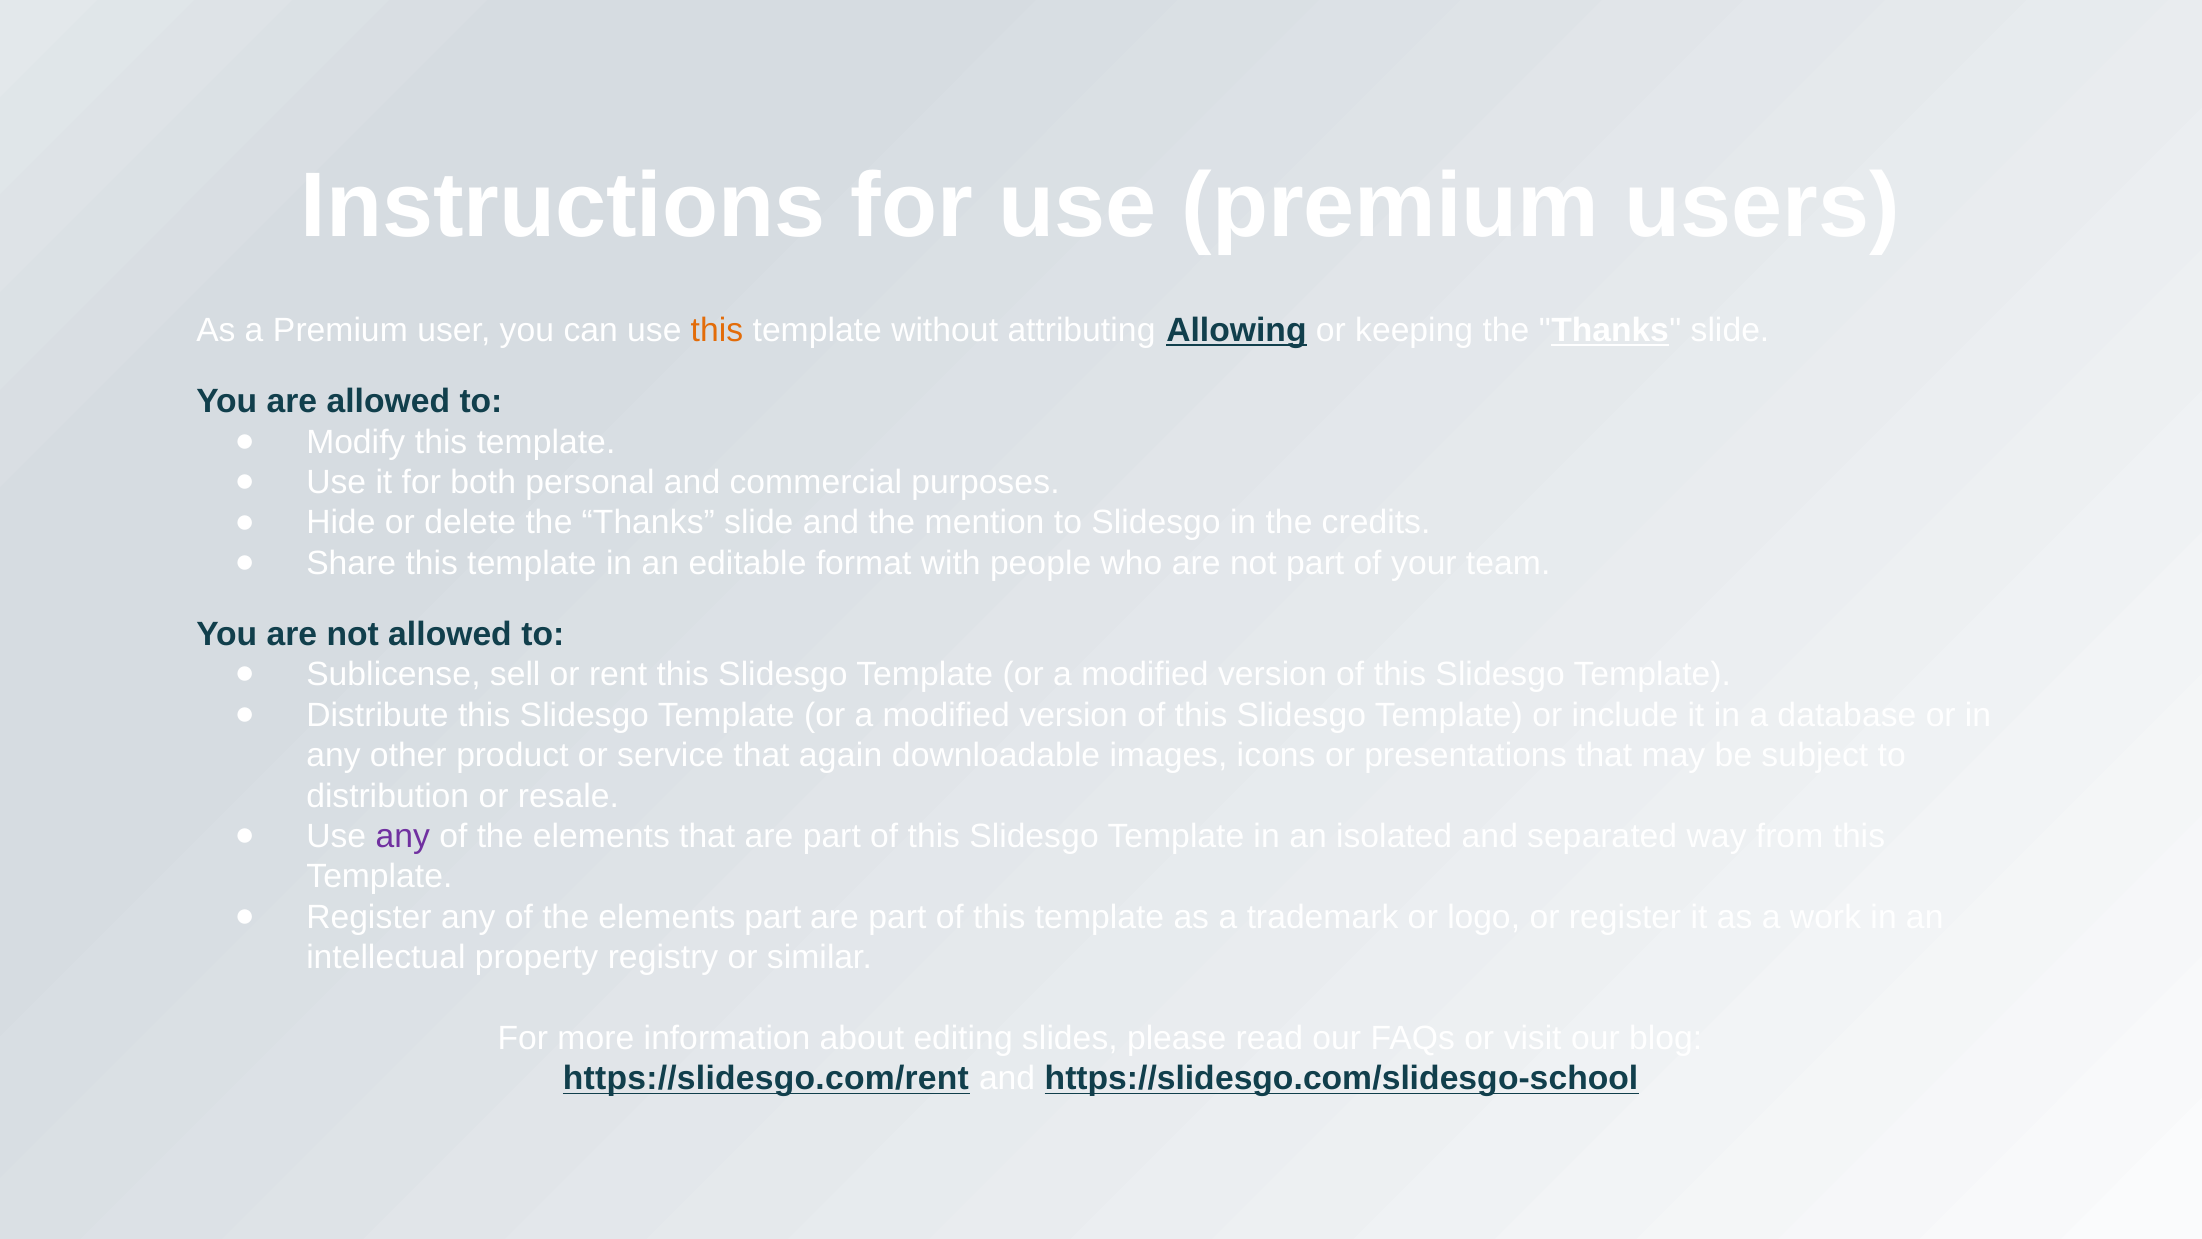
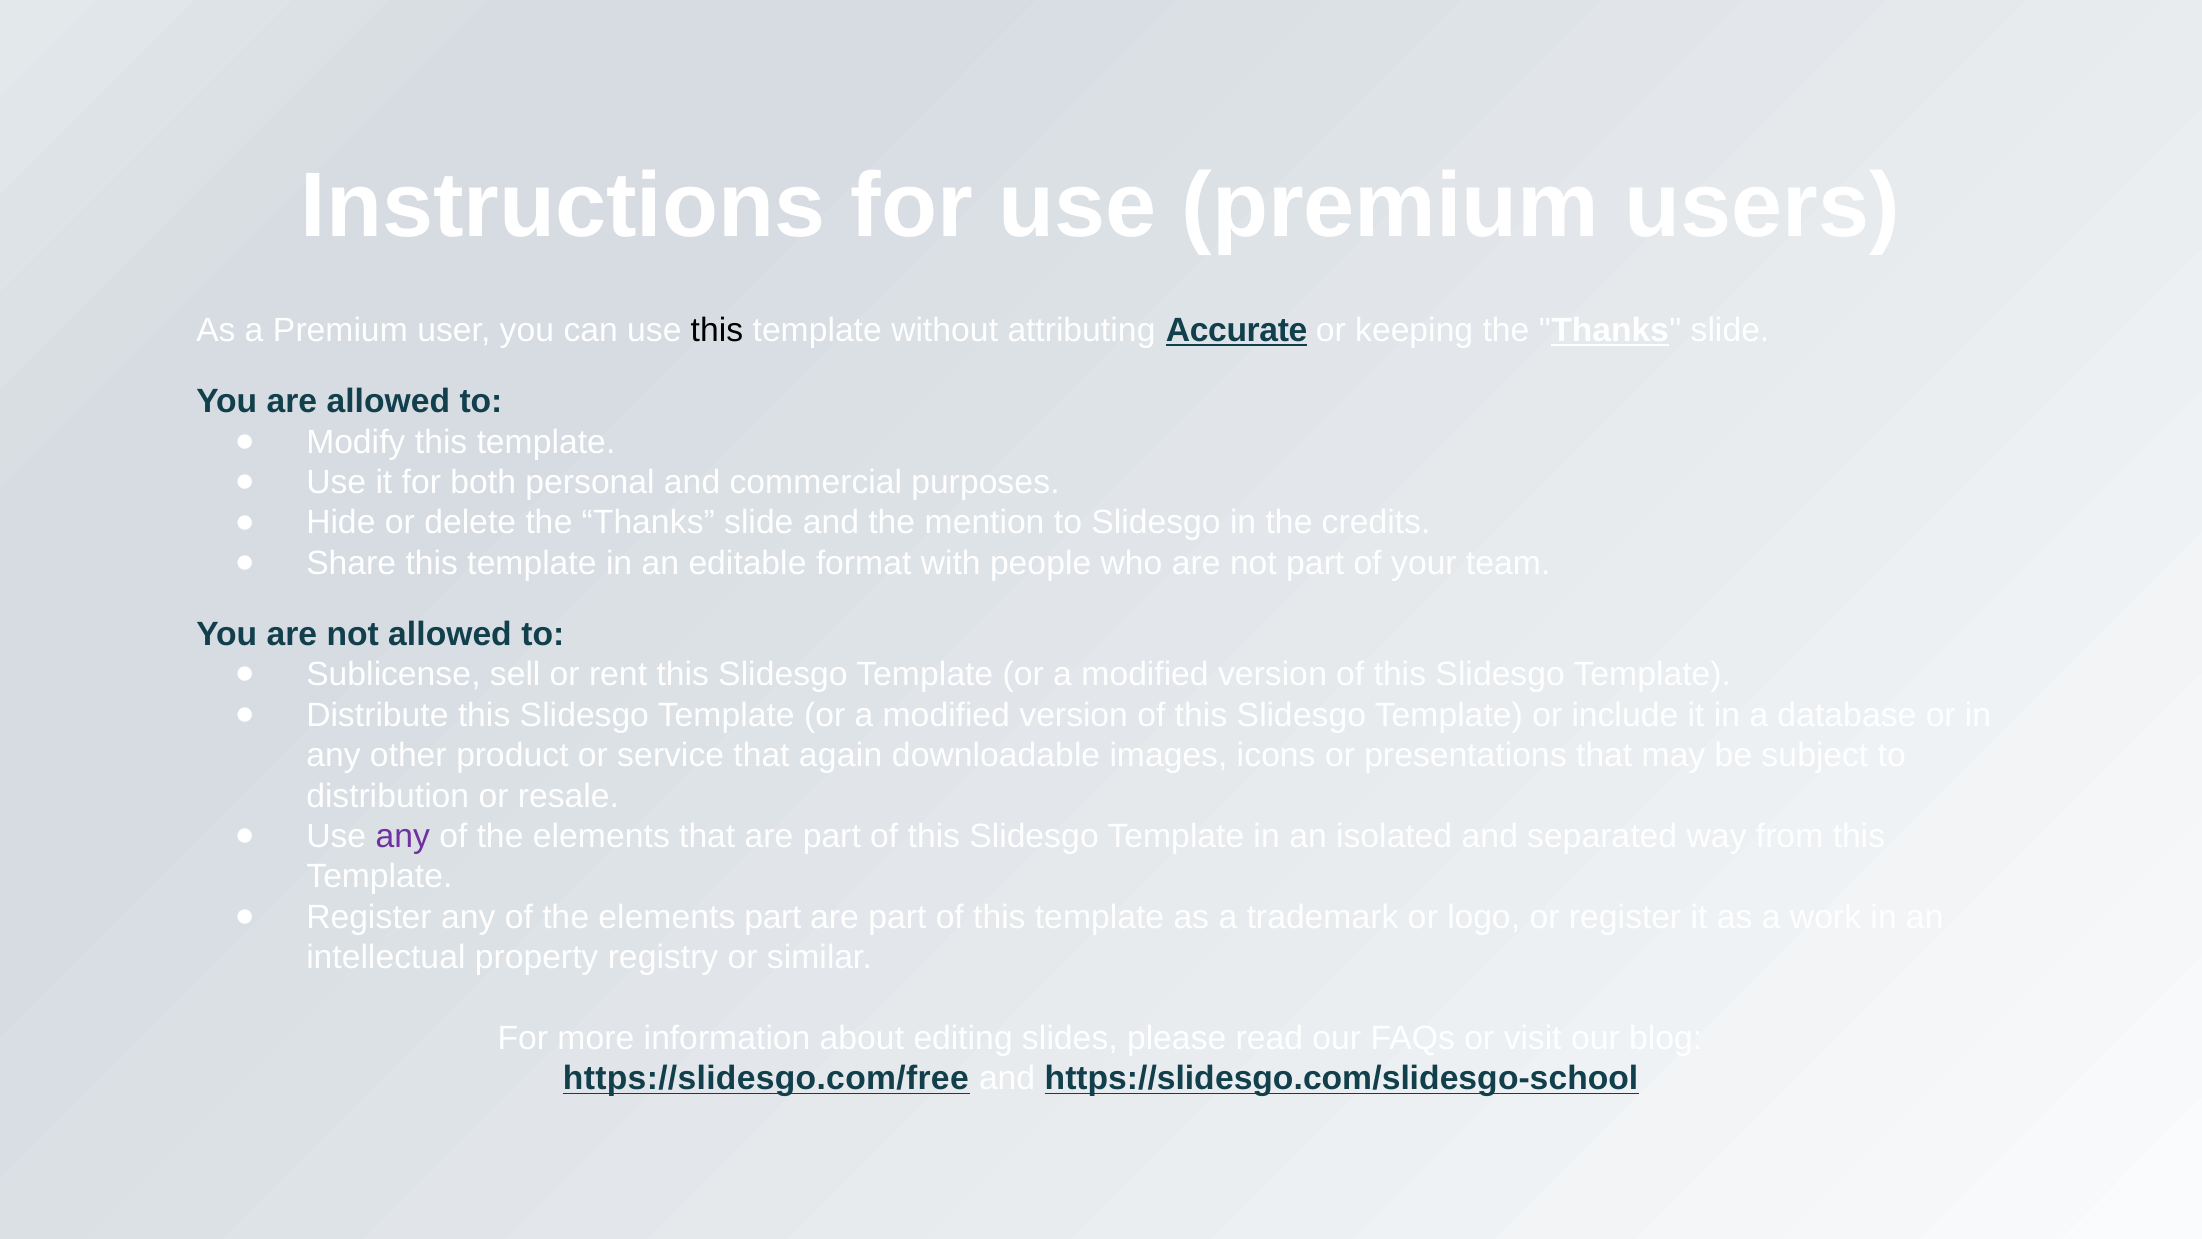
this at (717, 331) colour: orange -> black
Allowing: Allowing -> Accurate
https://slidesgo.com/rent: https://slidesgo.com/rent -> https://slidesgo.com/free
